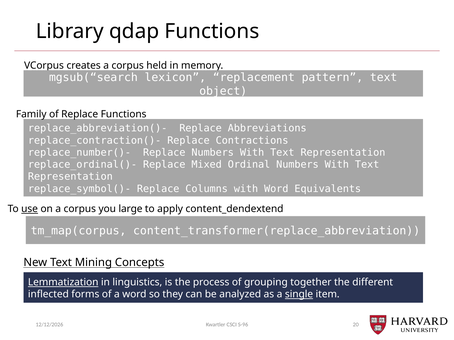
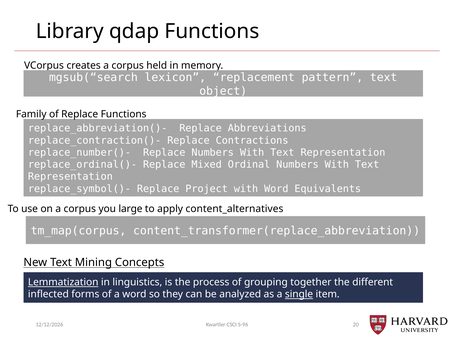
Columns: Columns -> Project
use underline: present -> none
content_dendextend: content_dendextend -> content_alternatives
